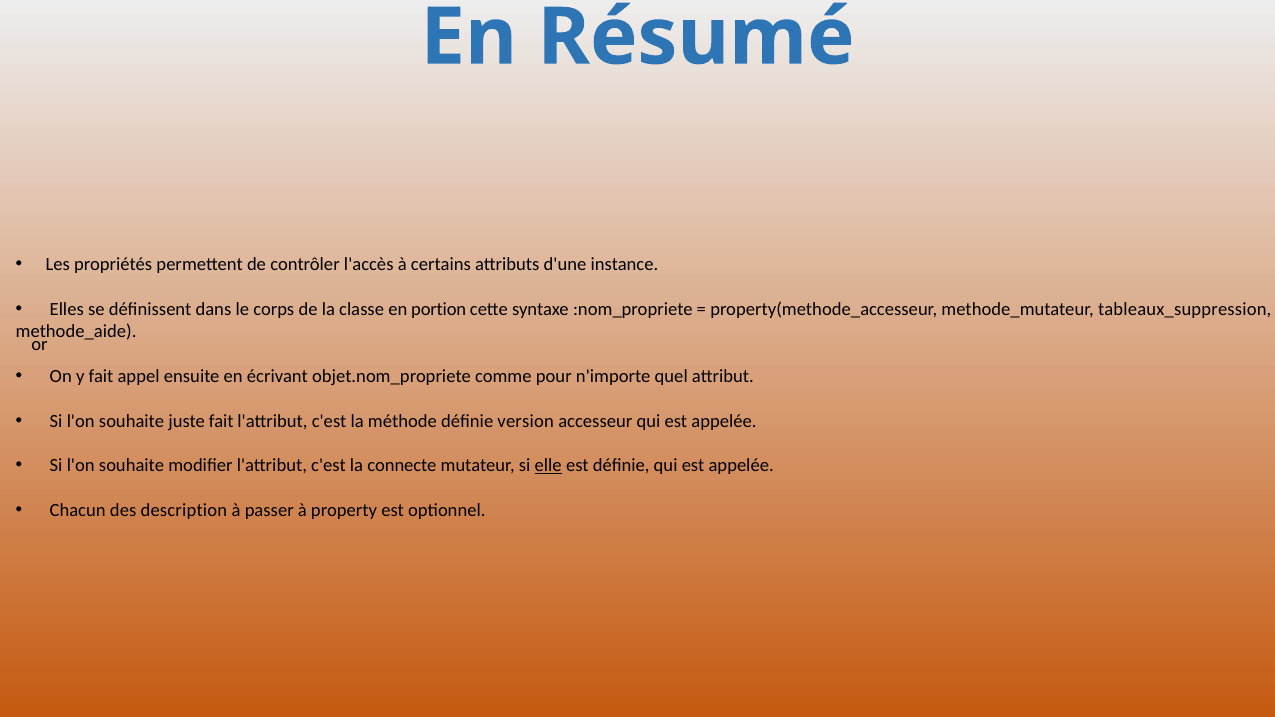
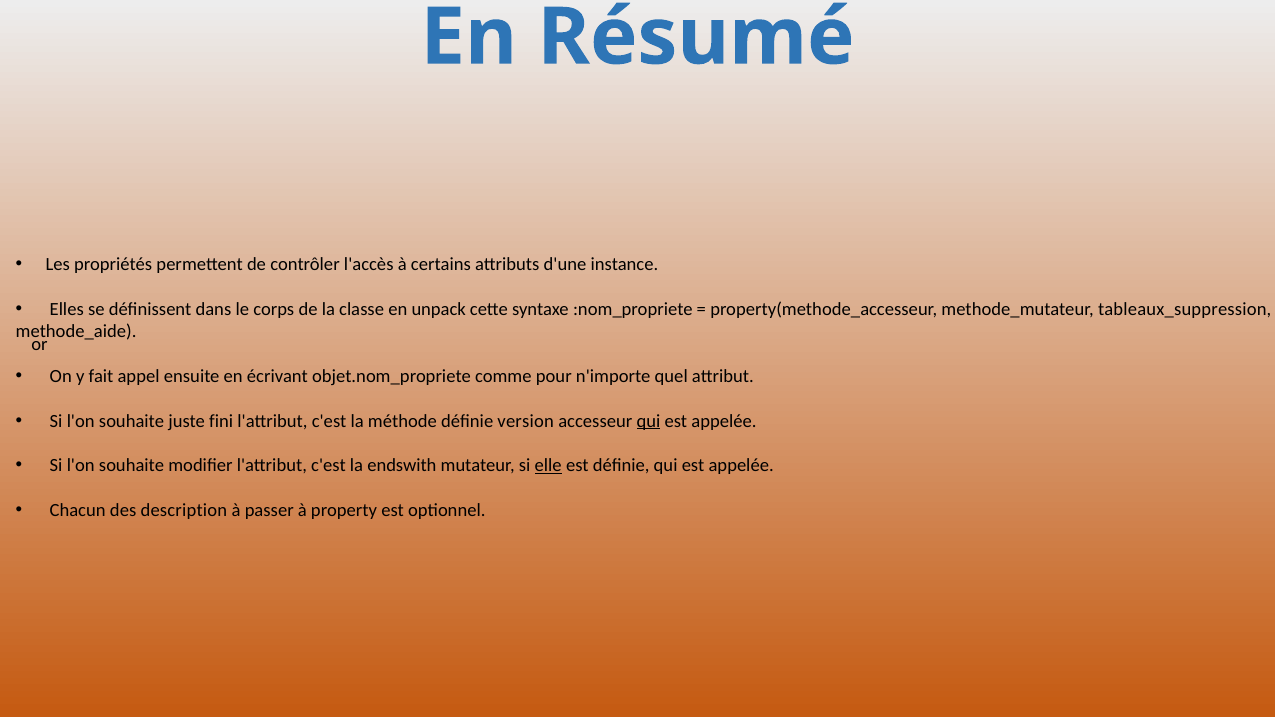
portion: portion -> unpack
juste fait: fait -> fini
qui at (648, 421) underline: none -> present
connecte: connecte -> endswith
